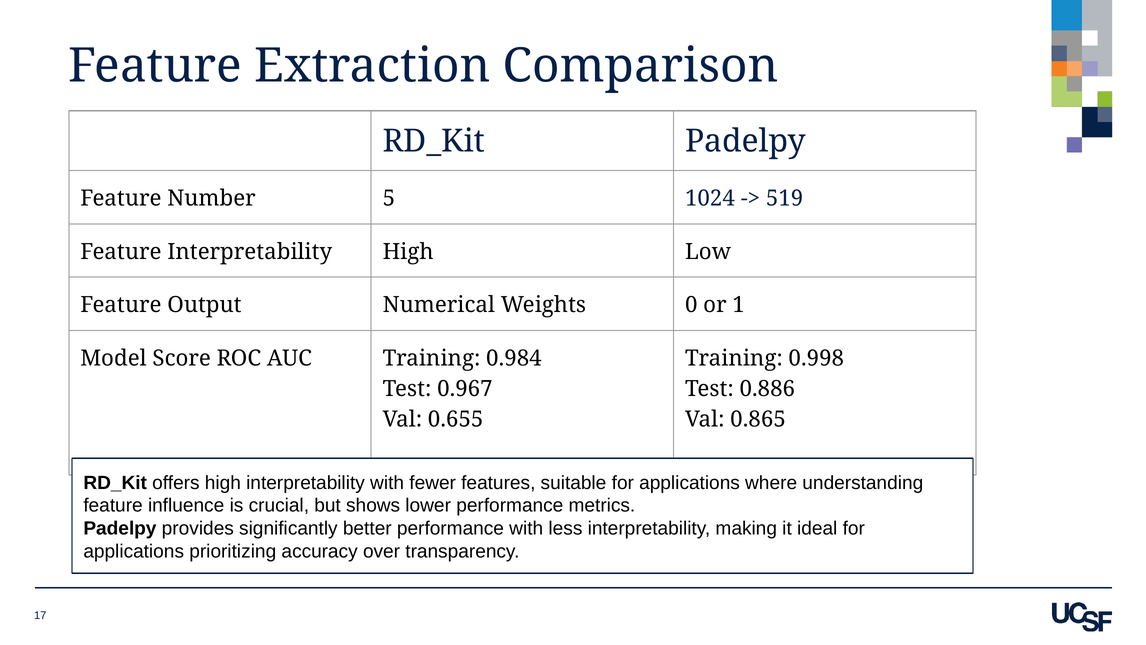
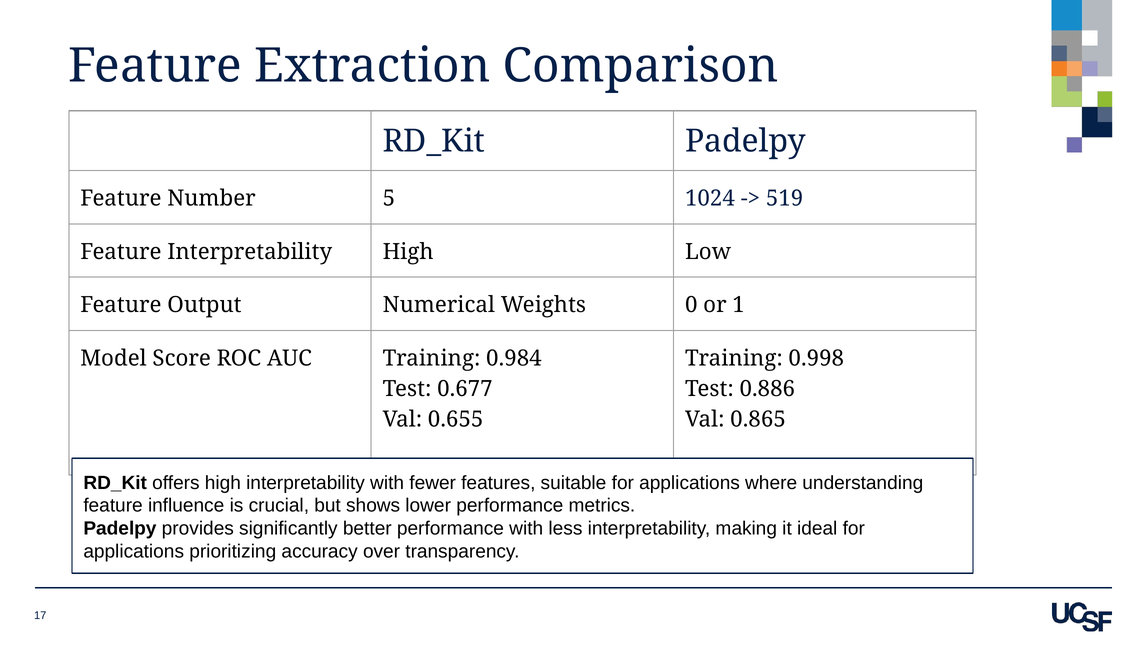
0.967: 0.967 -> 0.677
